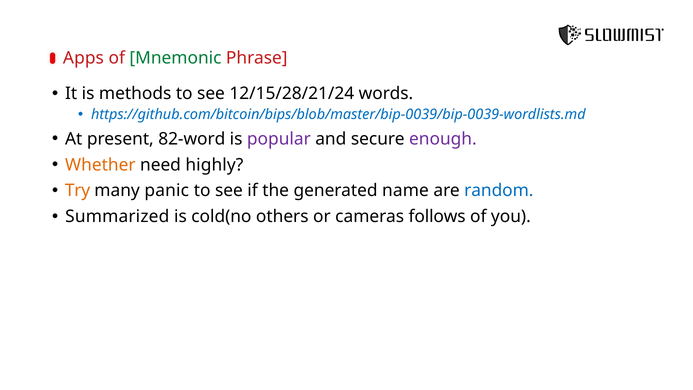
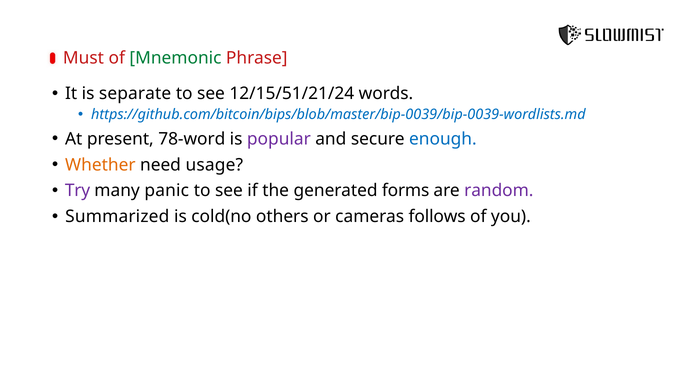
Apps: Apps -> Must
methods: methods -> separate
12/15/28/21/24: 12/15/28/21/24 -> 12/15/51/21/24
82-word: 82-word -> 78-word
enough colour: purple -> blue
highly: highly -> usage
Try colour: orange -> purple
name: name -> forms
random colour: blue -> purple
